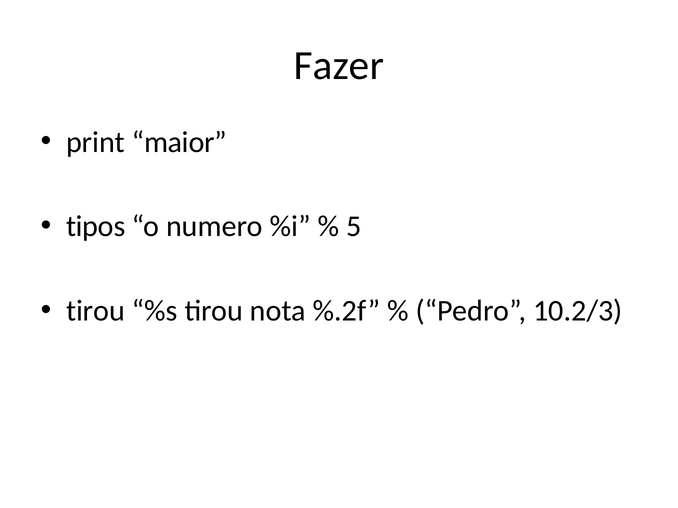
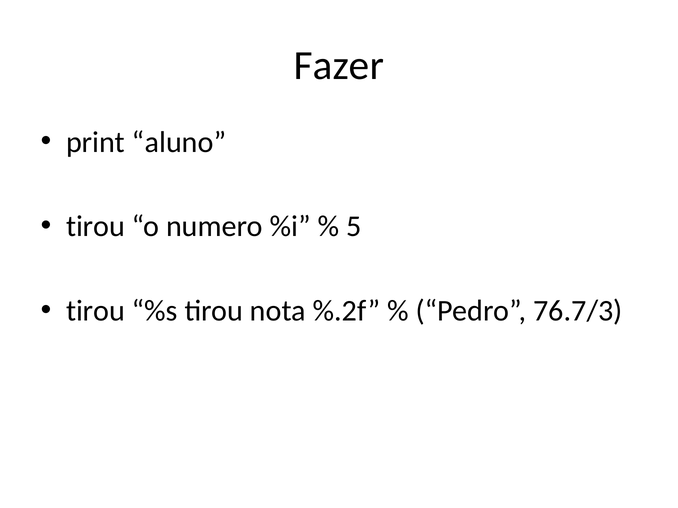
maior: maior -> aluno
tipos at (96, 227): tipos -> tirou
10.2/3: 10.2/3 -> 76.7/3
